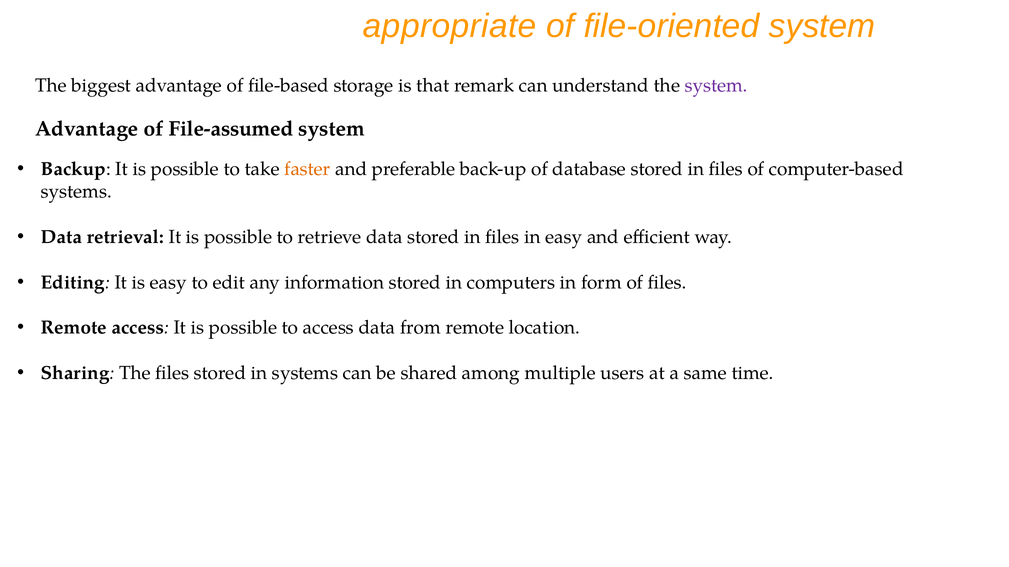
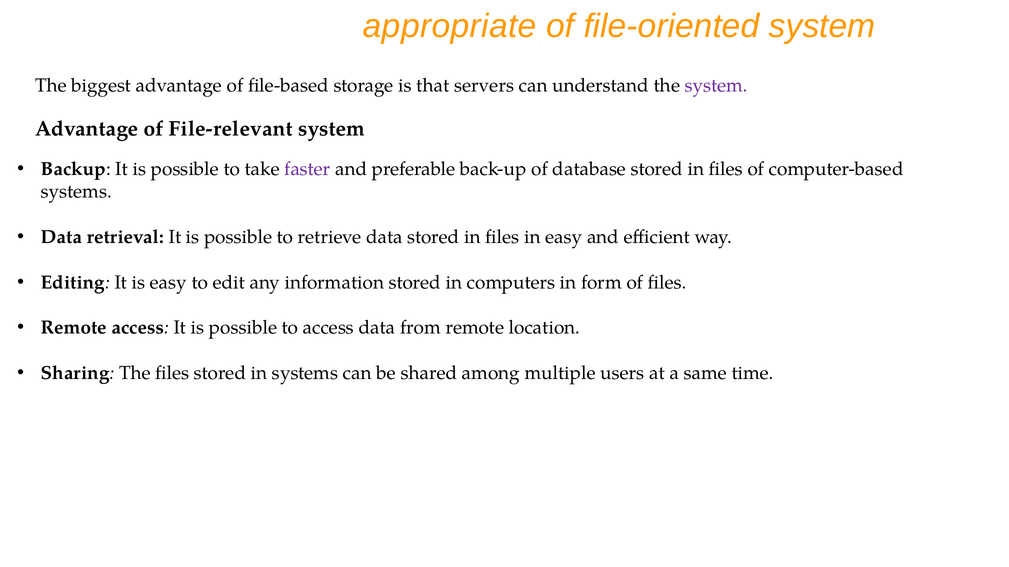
remark: remark -> servers
File-assumed: File-assumed -> File-relevant
faster colour: orange -> purple
